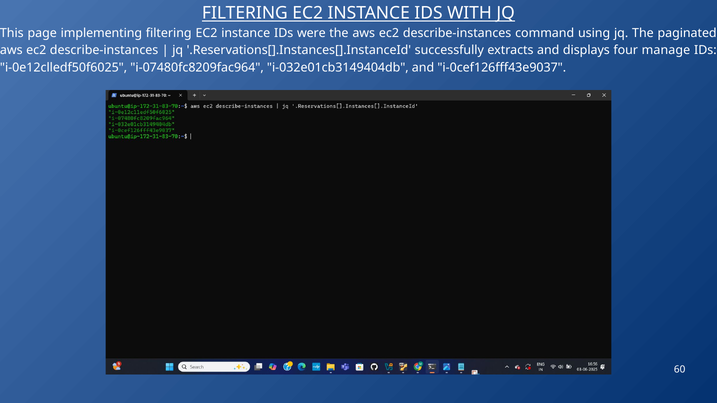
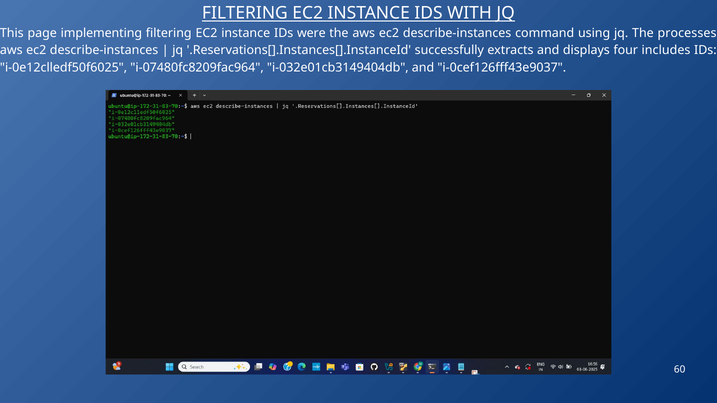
paginated: paginated -> processes
manage: manage -> includes
